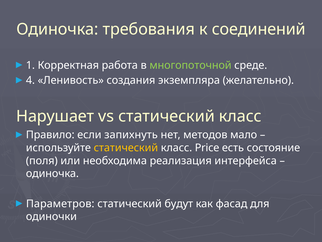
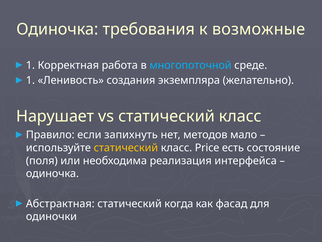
соединений: соединений -> возможные
многопоточной colour: light green -> light blue
4 at (30, 80): 4 -> 1
Параметров: Параметров -> Абстрактная
будут: будут -> когда
